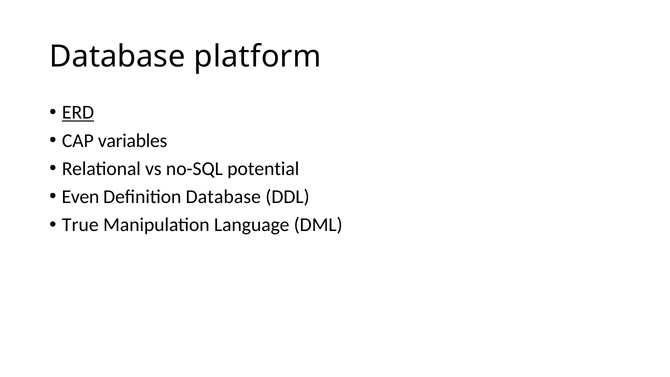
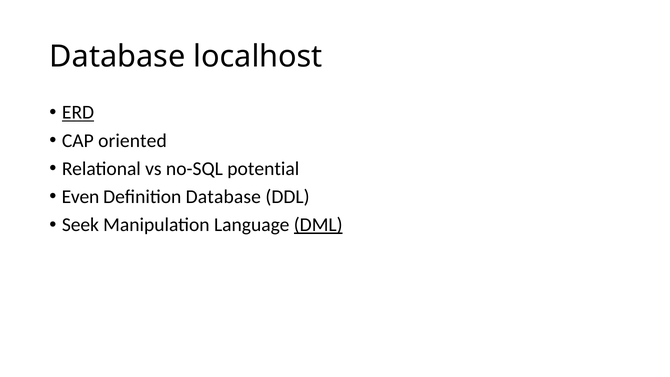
platform: platform -> localhost
variables: variables -> oriented
True: True -> Seek
DML underline: none -> present
